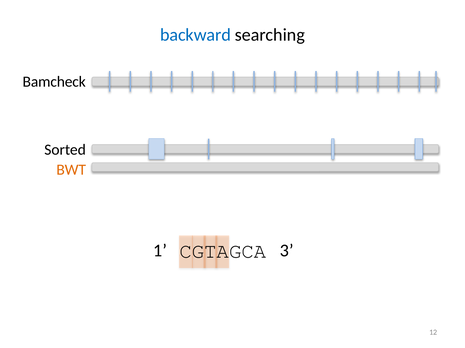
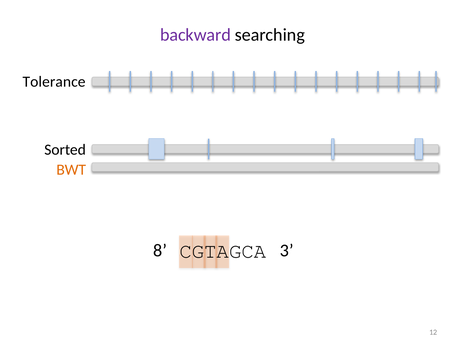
backward colour: blue -> purple
Bamcheck: Bamcheck -> Tolerance
1: 1 -> 8
